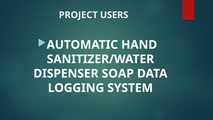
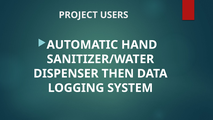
SOAP: SOAP -> THEN
